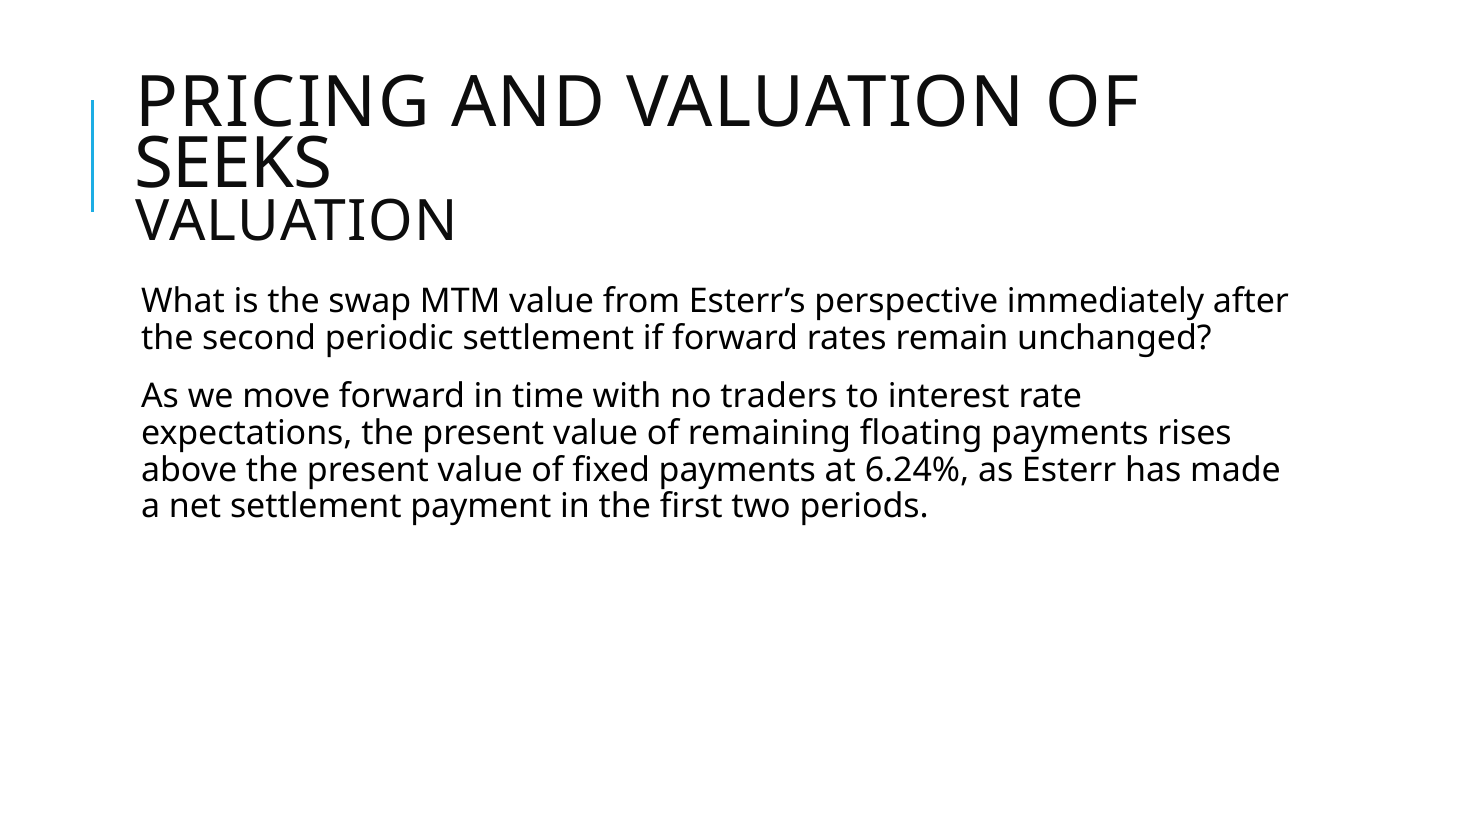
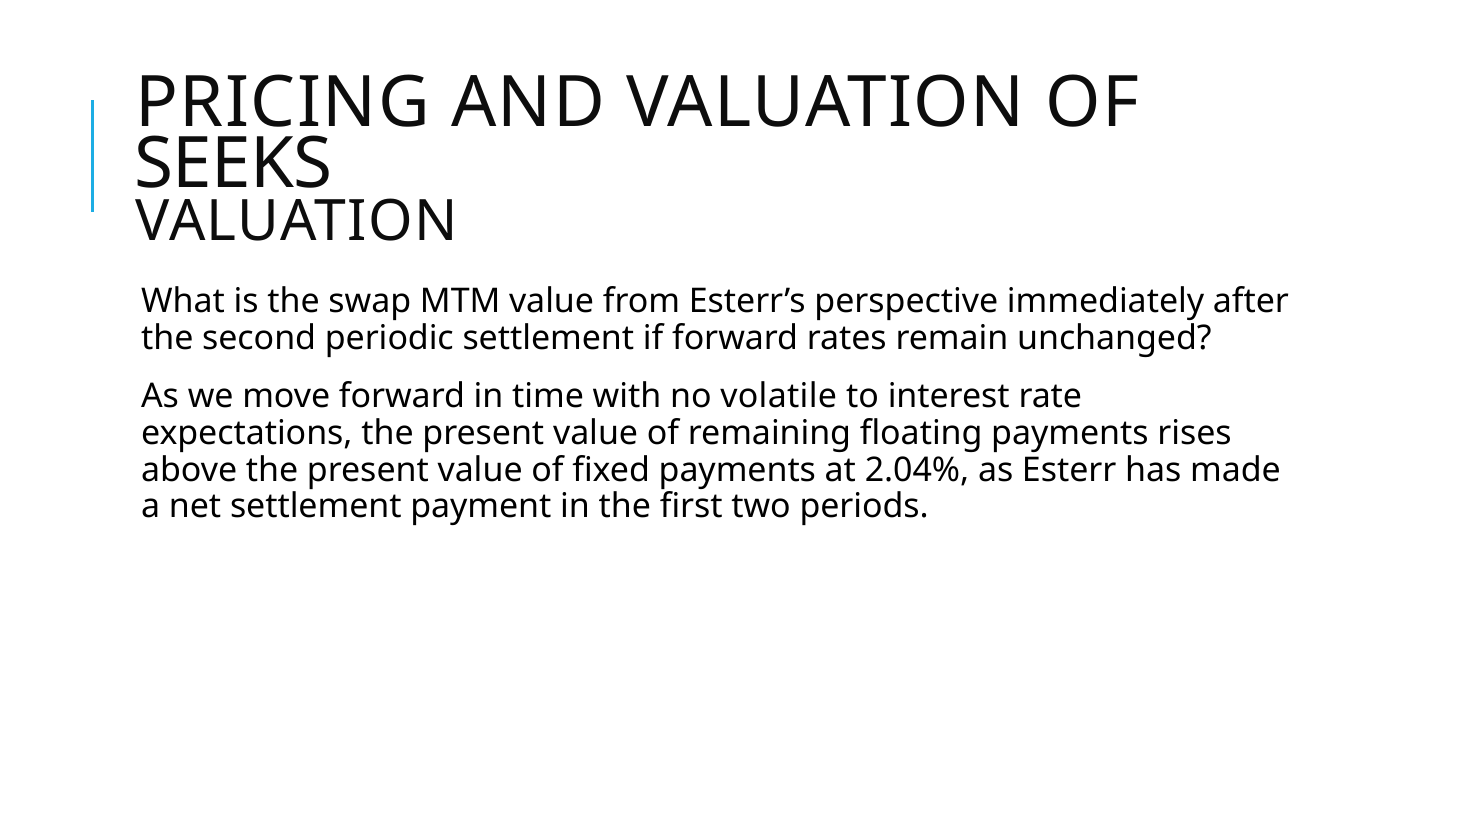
traders: traders -> volatile
6.24%: 6.24% -> 2.04%
